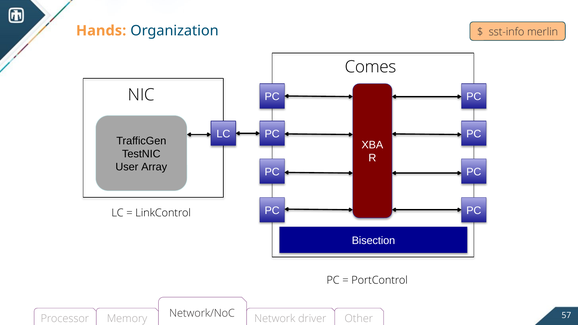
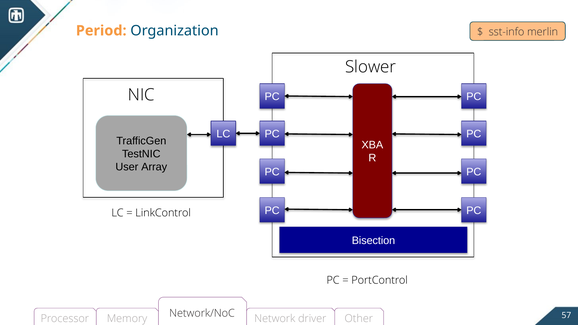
Hands: Hands -> Period
Comes: Comes -> Slower
